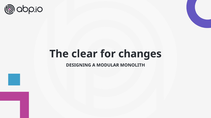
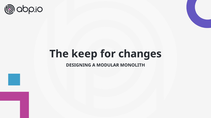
clear: clear -> keep
